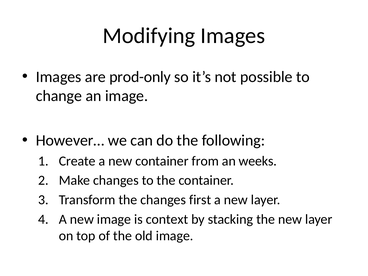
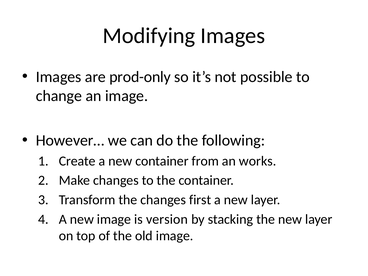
weeks: weeks -> works
context: context -> version
